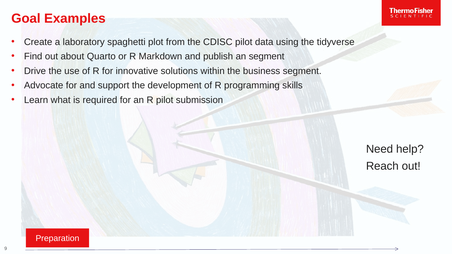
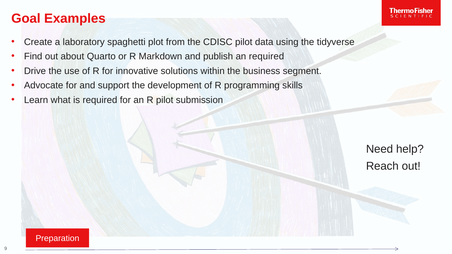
an segment: segment -> required
